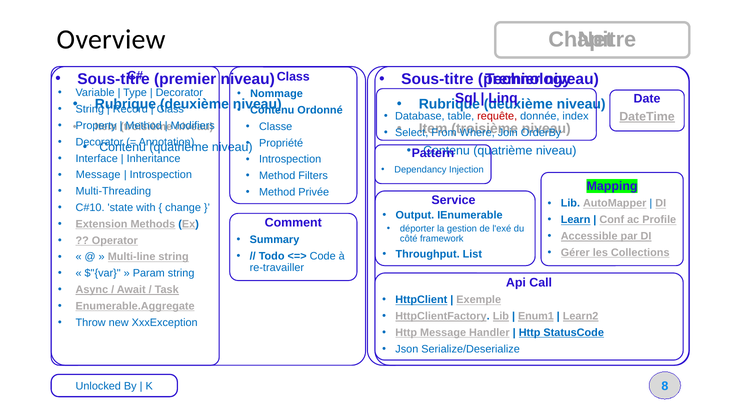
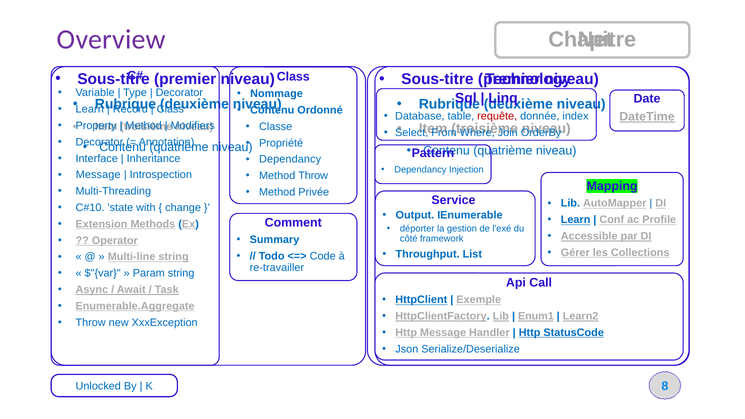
Overview colour: black -> purple
String at (90, 109): String -> Learn
Introspection at (290, 159): Introspection -> Dependancy
Method Filters: Filters -> Throw
